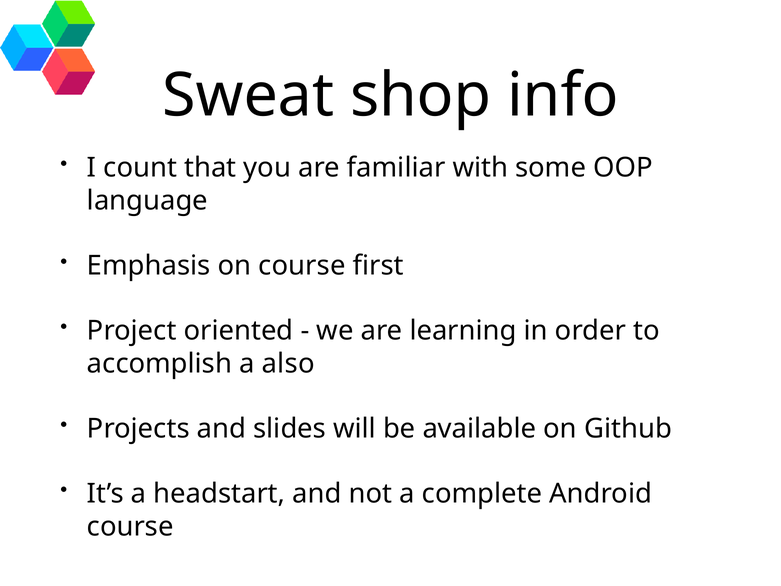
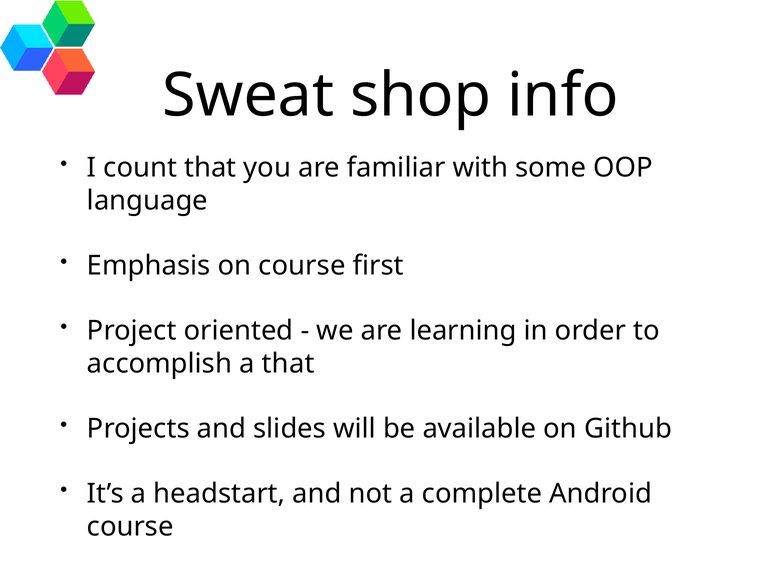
a also: also -> that
